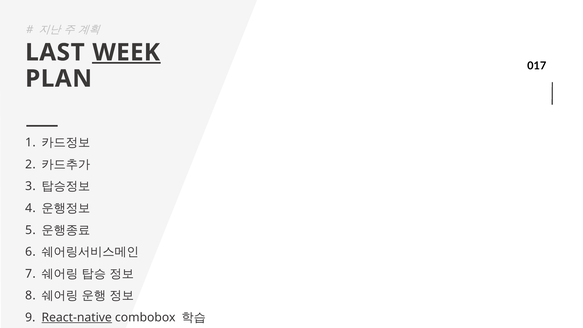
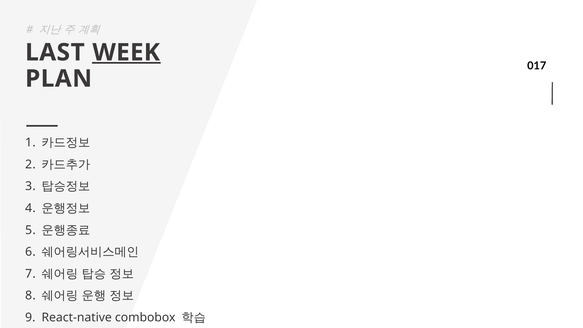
React-native underline: present -> none
